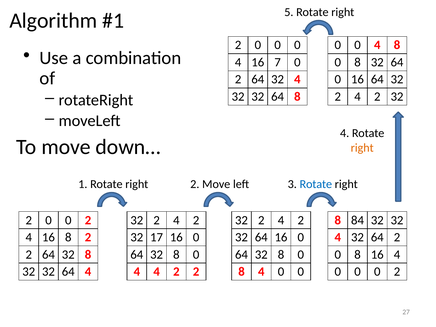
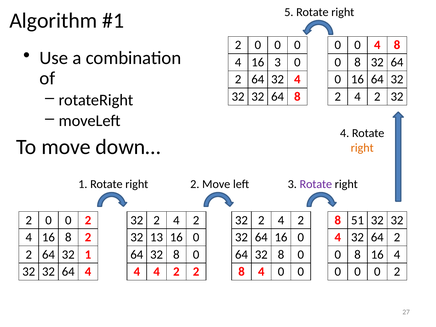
16 7: 7 -> 3
Rotate at (316, 184) colour: blue -> purple
84: 84 -> 51
17: 17 -> 13
2 64 32 8: 8 -> 1
